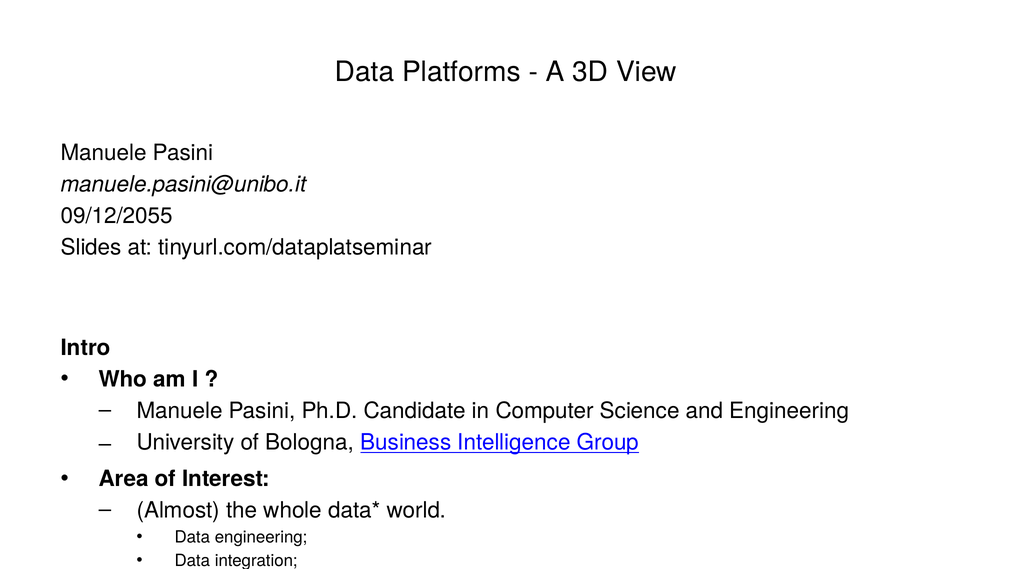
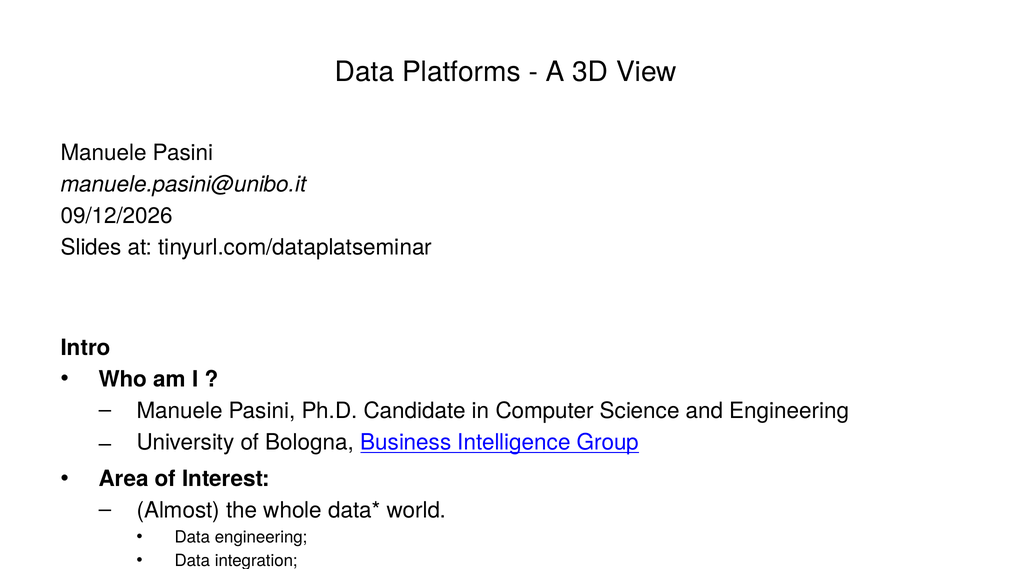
09/12/2055: 09/12/2055 -> 09/12/2026
